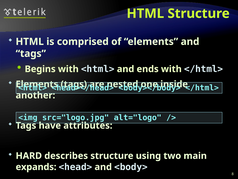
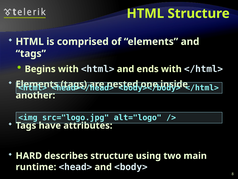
expands: expands -> runtime
